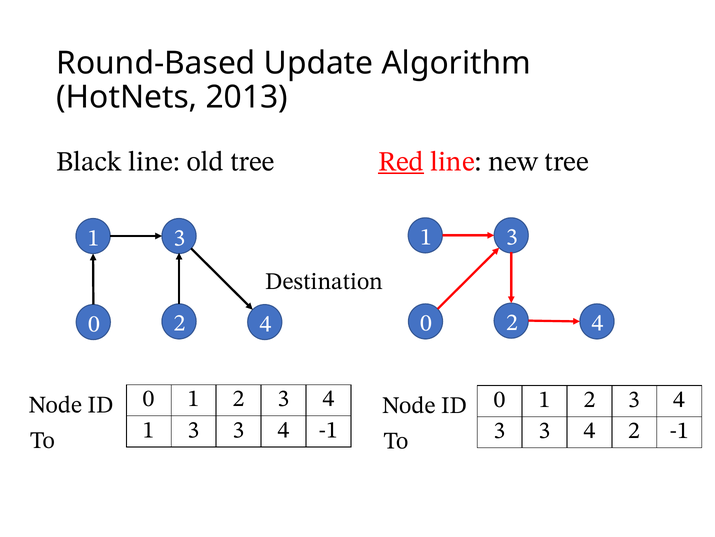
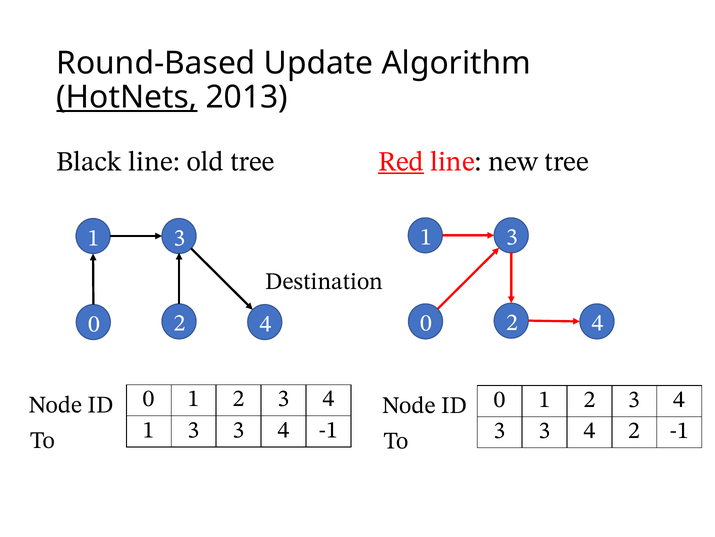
HotNets underline: none -> present
